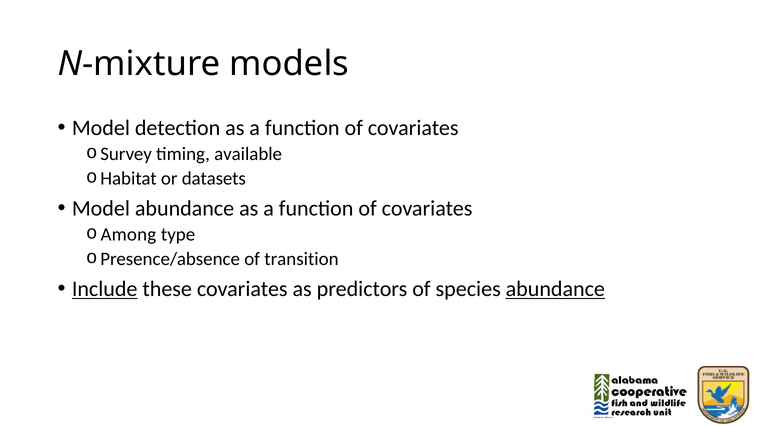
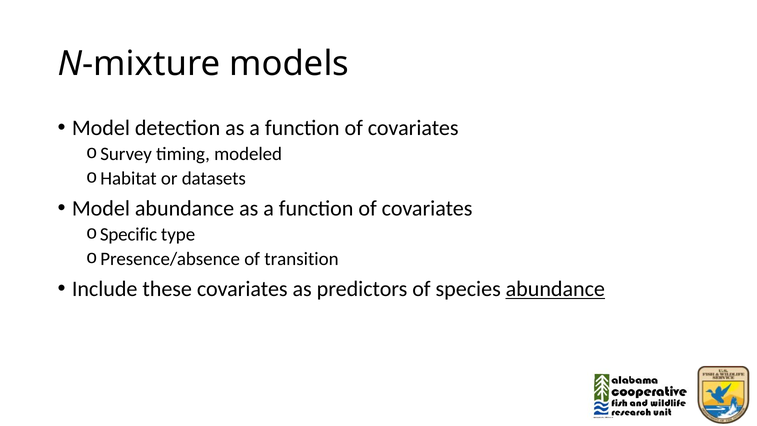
available: available -> modeled
Among: Among -> Specific
Include underline: present -> none
